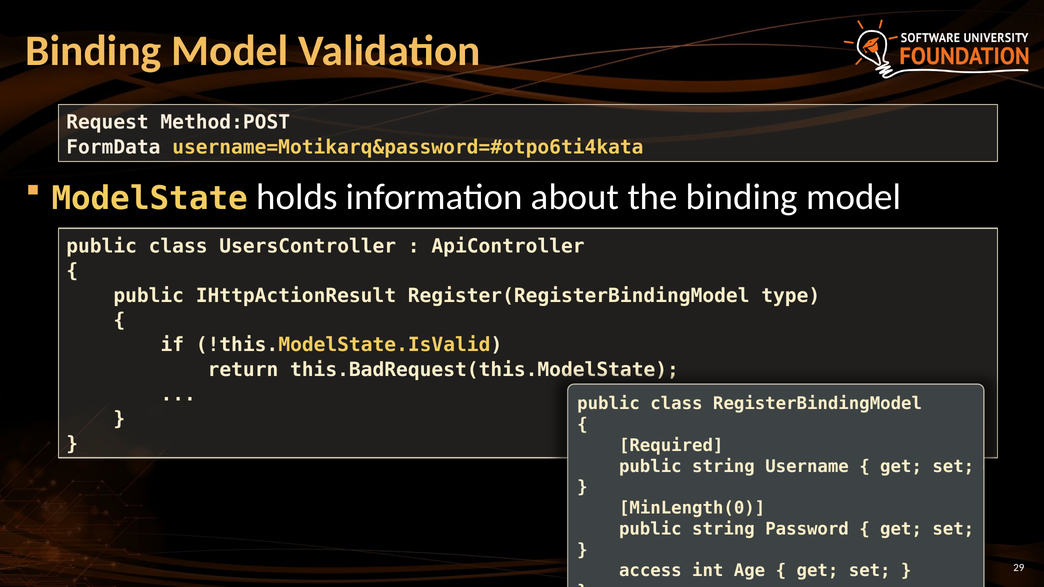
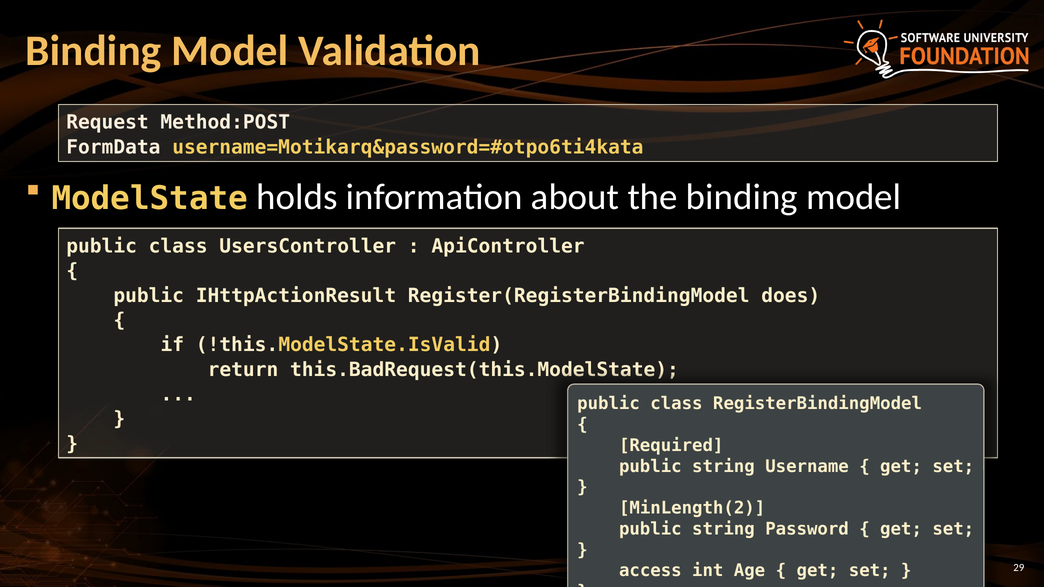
type: type -> does
MinLength(0: MinLength(0 -> MinLength(2
